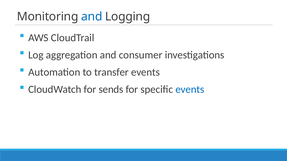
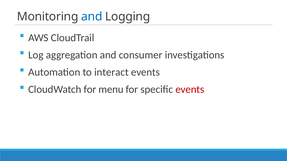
transfer: transfer -> interact
sends: sends -> menu
events at (190, 90) colour: blue -> red
